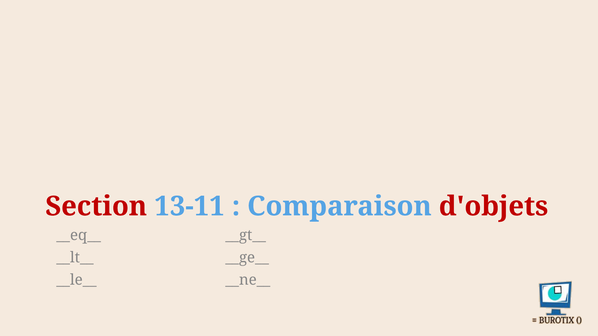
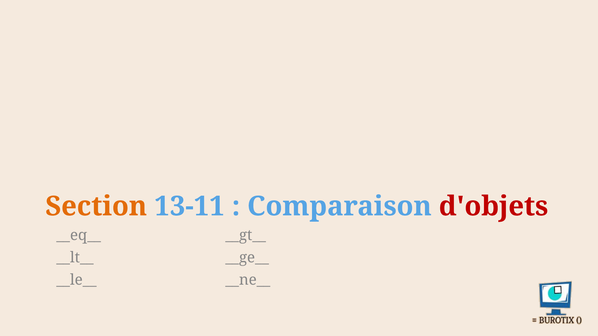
Section colour: red -> orange
